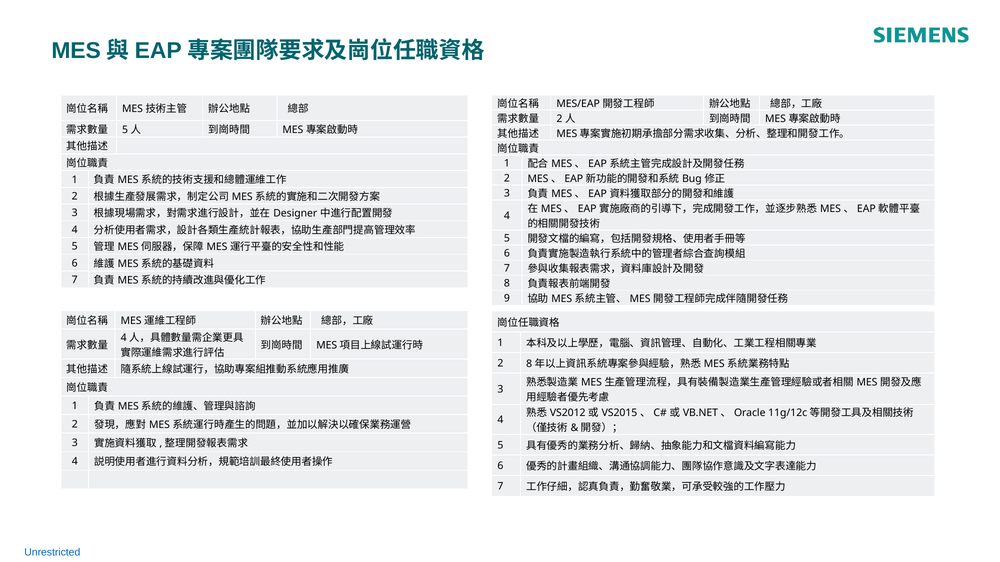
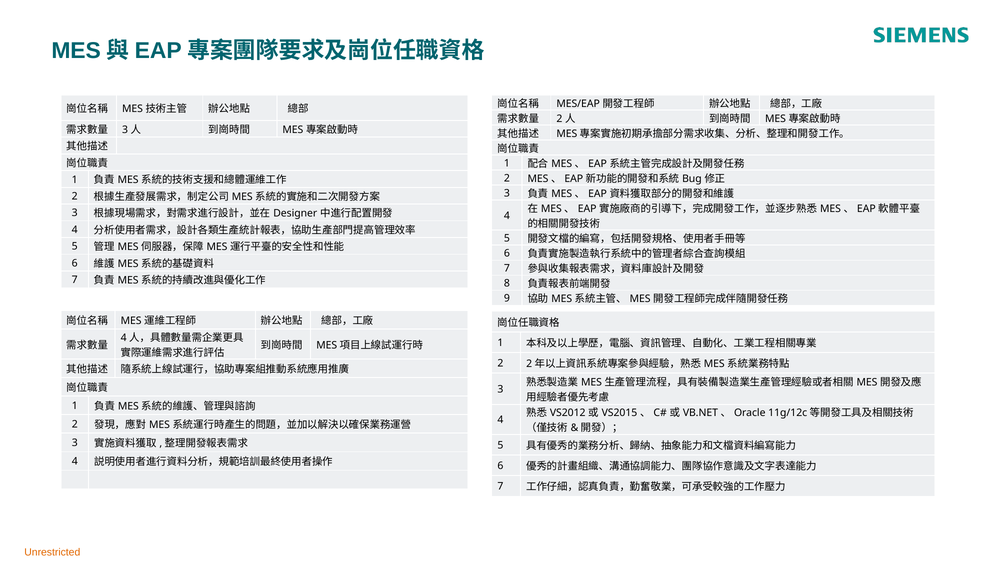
5 at (125, 130): 5 -> 3
2 8: 8 -> 2
Unrestricted colour: blue -> orange
